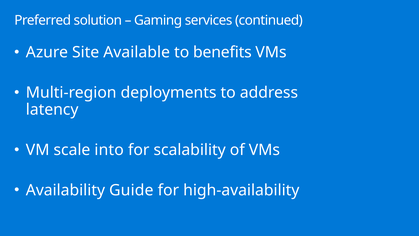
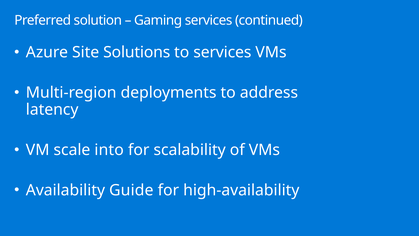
Available: Available -> Solutions
to benefits: benefits -> services
